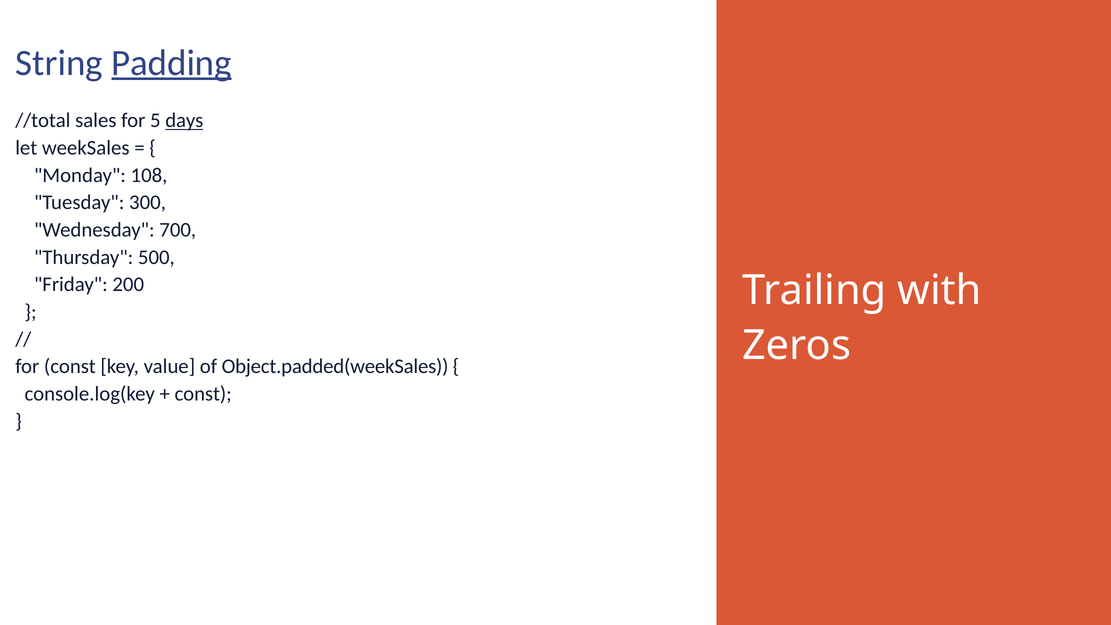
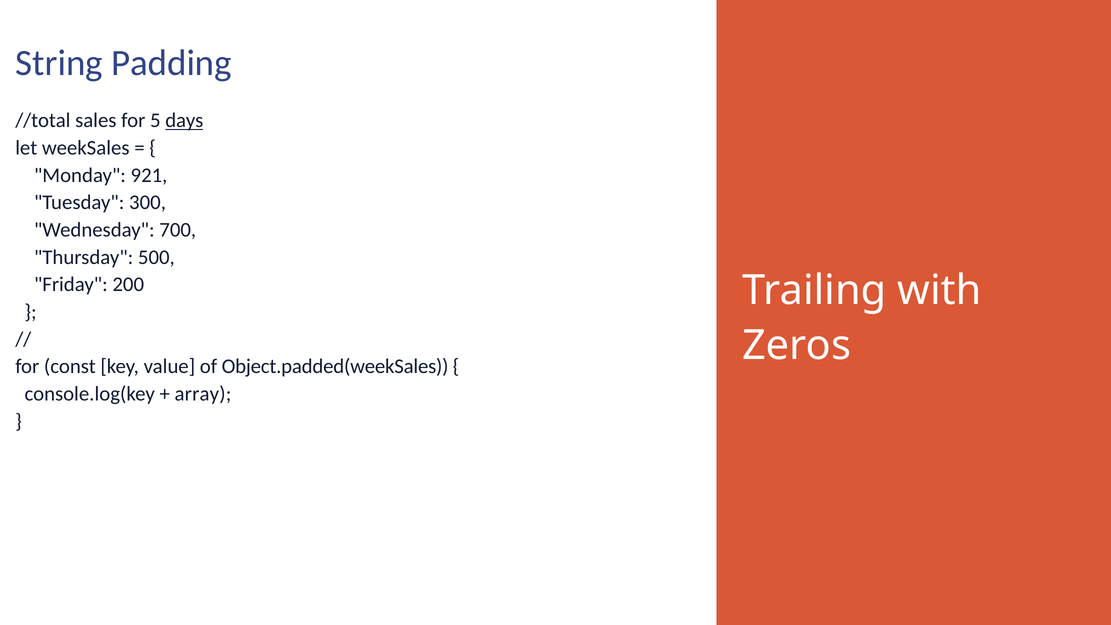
Padding underline: present -> none
108: 108 -> 921
const at (203, 394): const -> array
